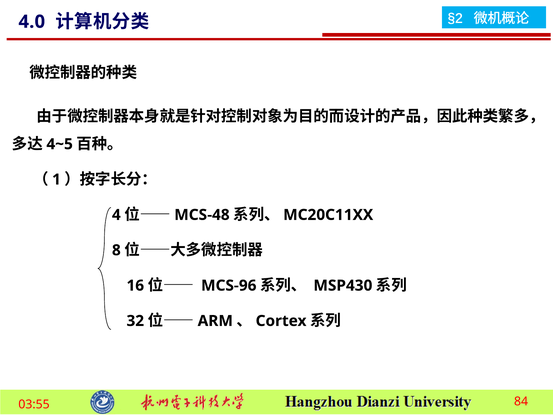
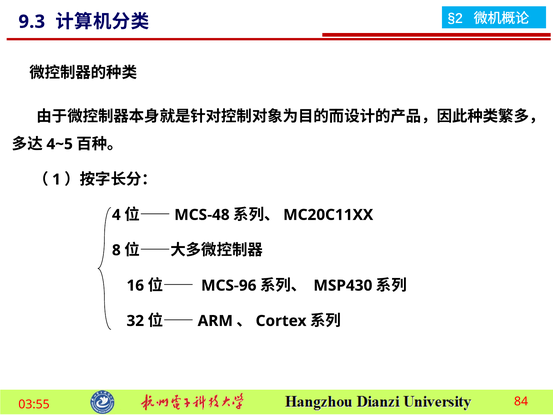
4.0: 4.0 -> 9.3
